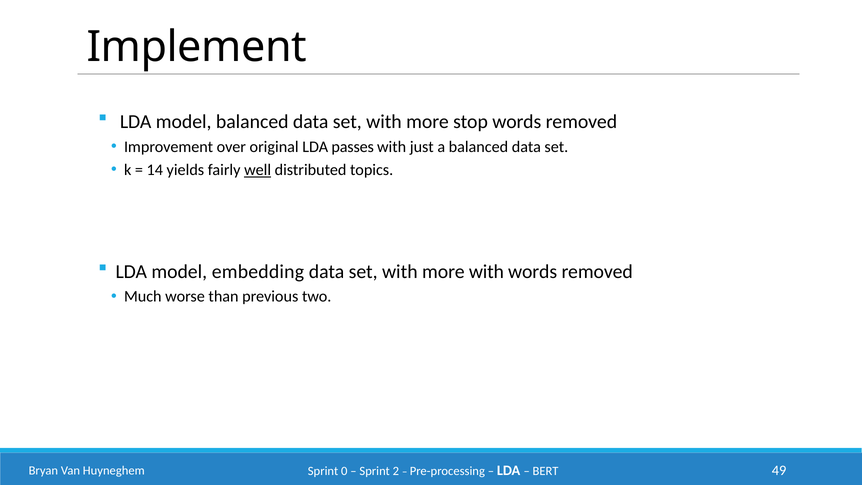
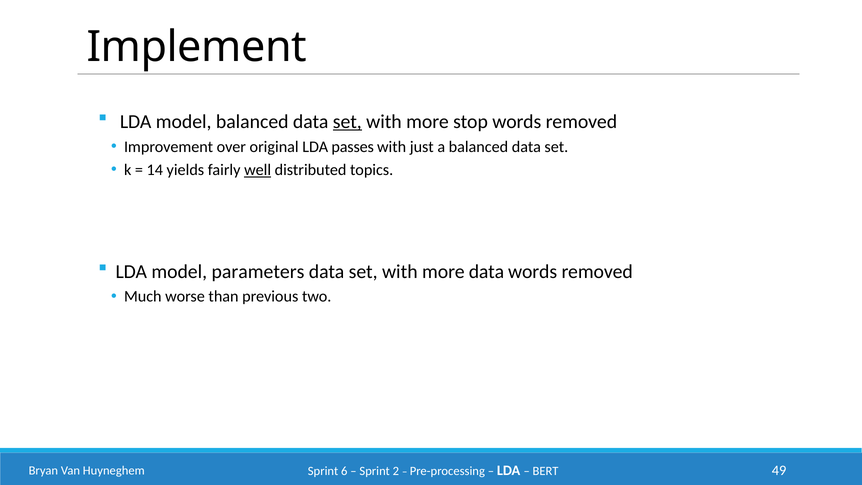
set at (347, 122) underline: none -> present
embedding: embedding -> parameters
more with: with -> data
0: 0 -> 6
